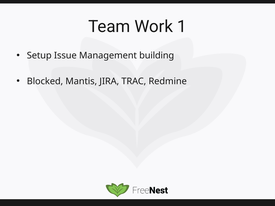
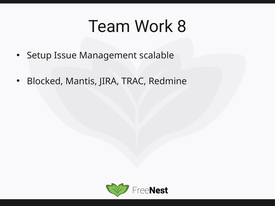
1: 1 -> 8
building: building -> scalable
